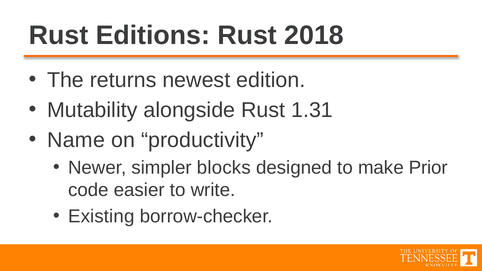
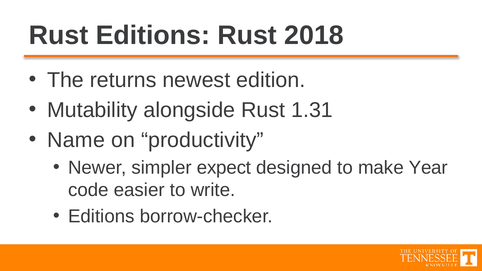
blocks: blocks -> expect
Prior: Prior -> Year
Existing at (101, 216): Existing -> Editions
